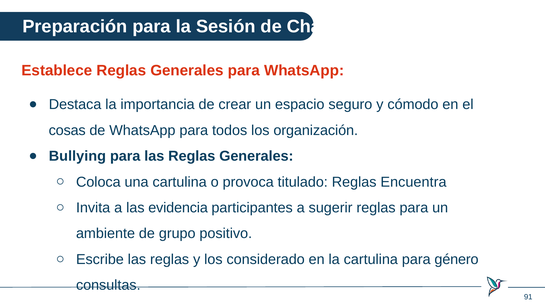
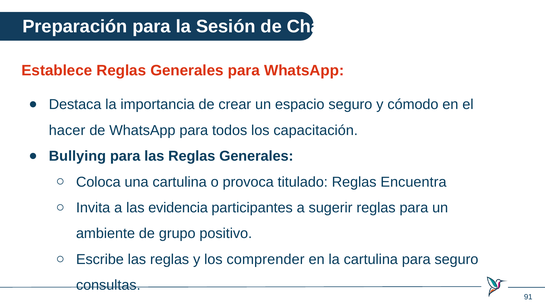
cosas: cosas -> hacer
organización: organización -> capacitación
considerado: considerado -> comprender
para género: género -> seguro
